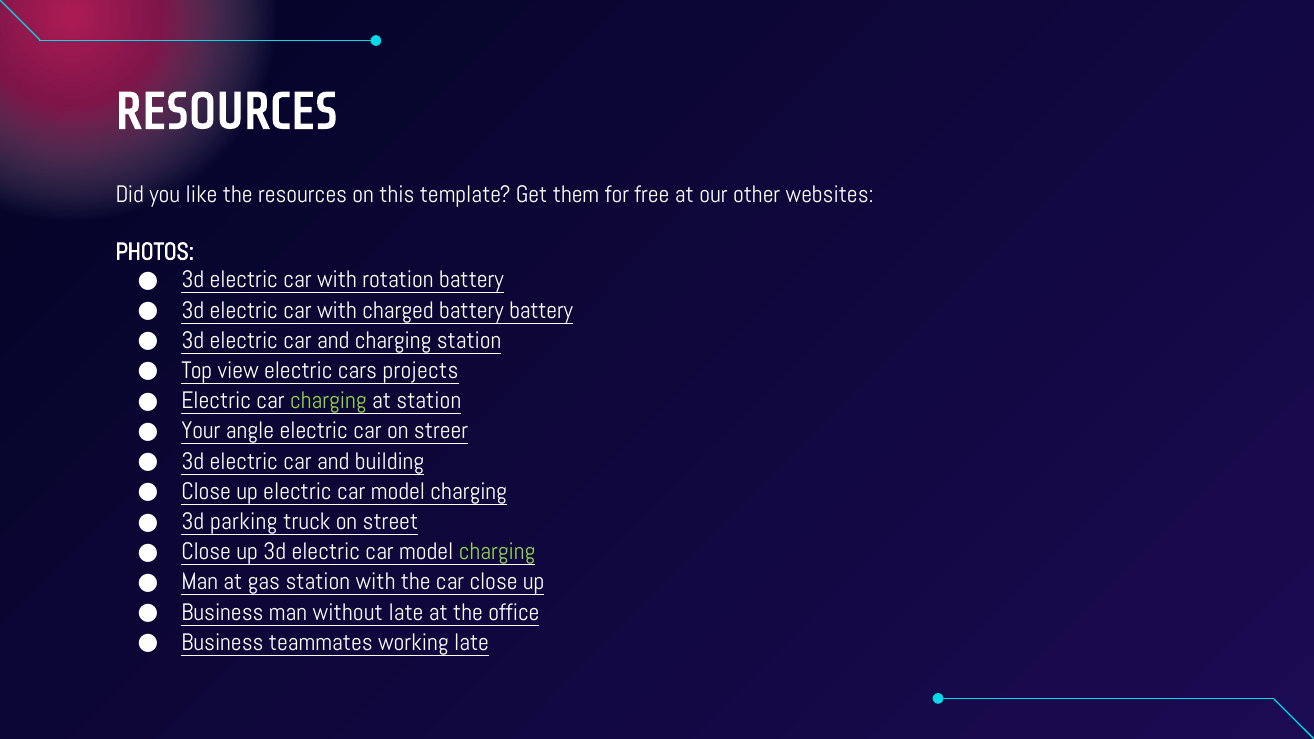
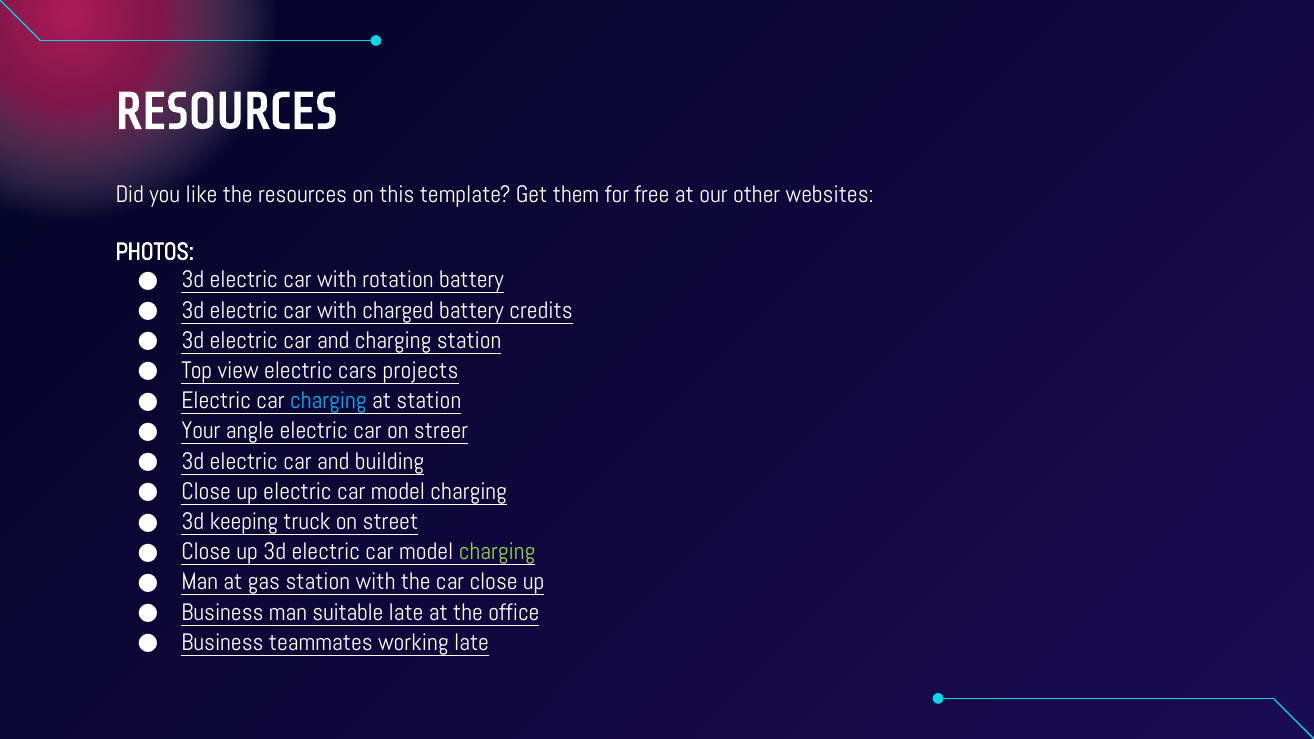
battery battery: battery -> credits
charging at (328, 401) colour: light green -> light blue
parking: parking -> keeping
without: without -> suitable
